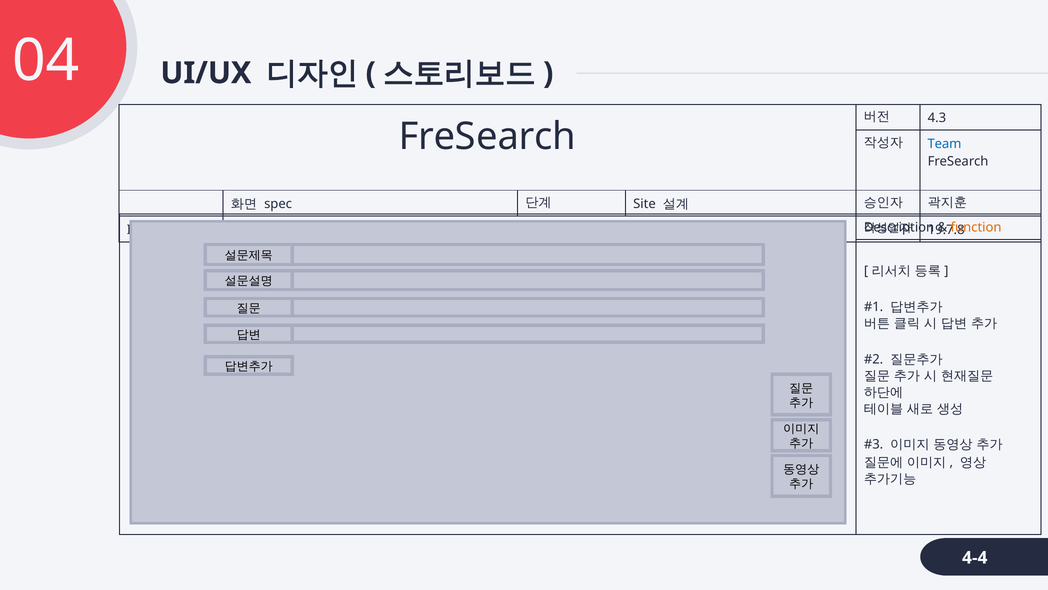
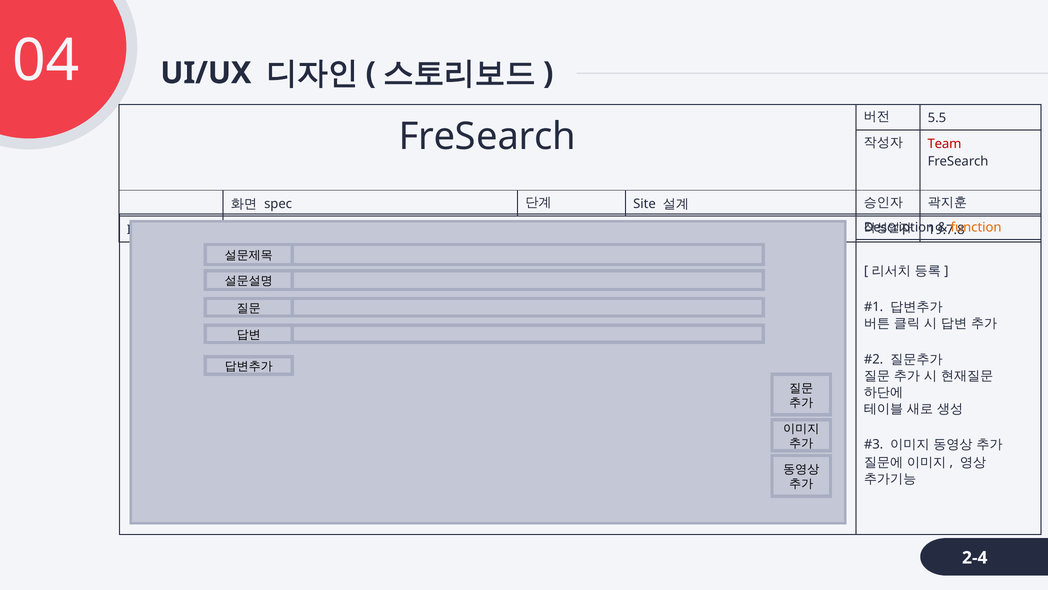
4.3: 4.3 -> 5.5
Team colour: blue -> red
4-4: 4-4 -> 2-4
